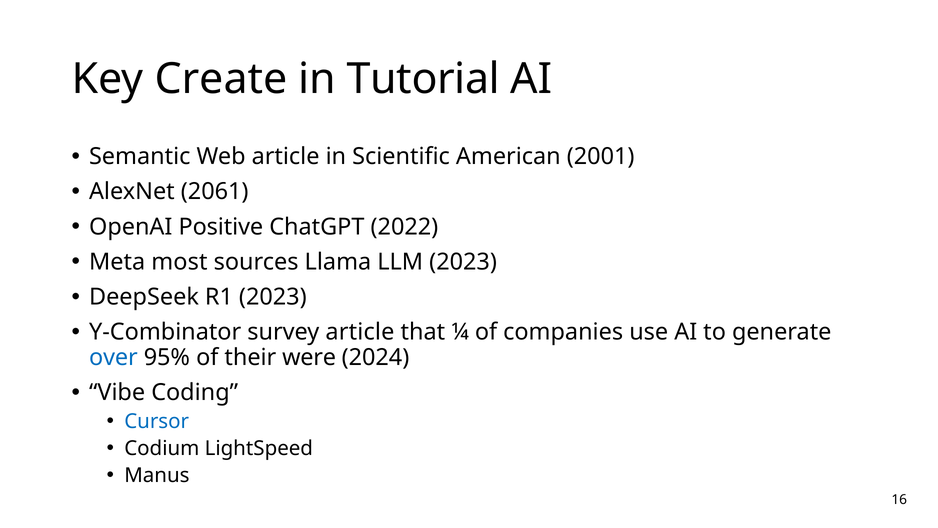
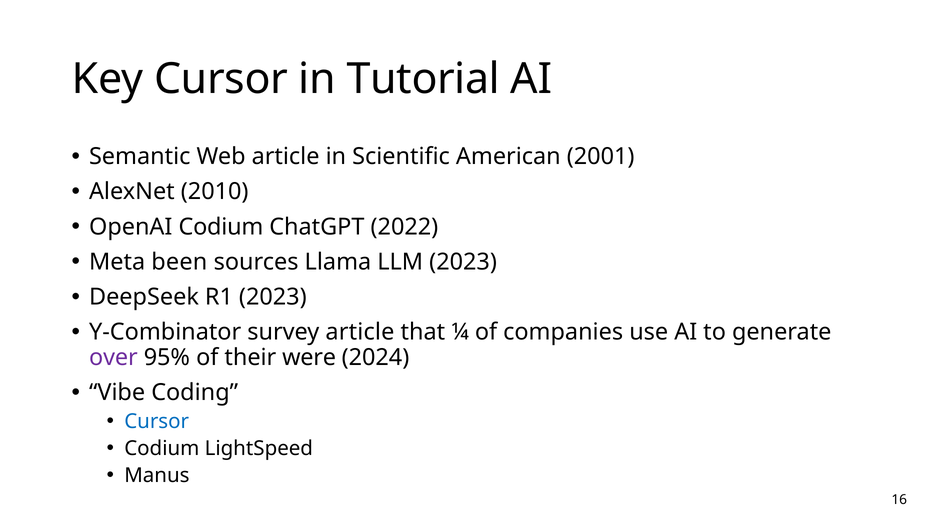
Key Create: Create -> Cursor
2061: 2061 -> 2010
OpenAI Positive: Positive -> Codium
most: most -> been
over colour: blue -> purple
